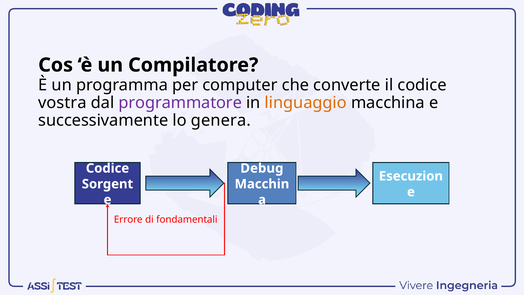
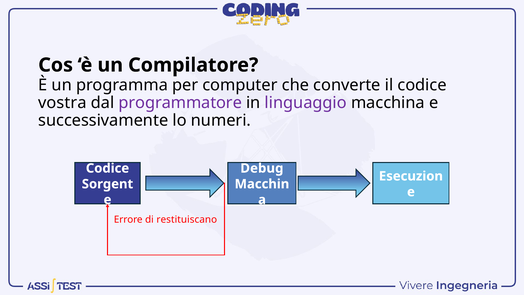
linguaggio colour: orange -> purple
genera: genera -> numeri
fondamentali: fondamentali -> restituiscano
